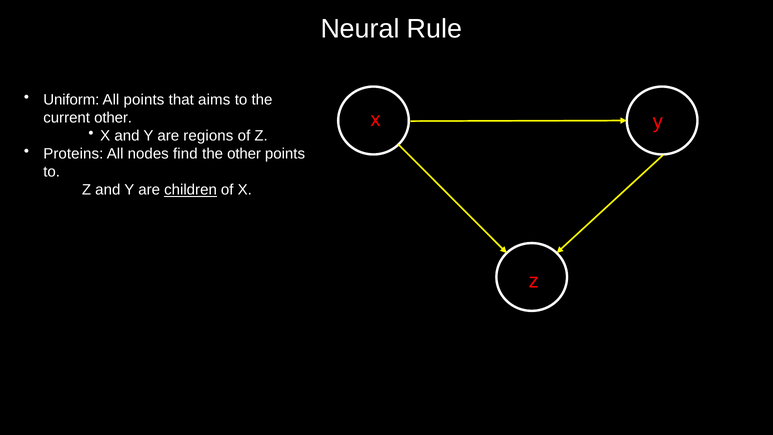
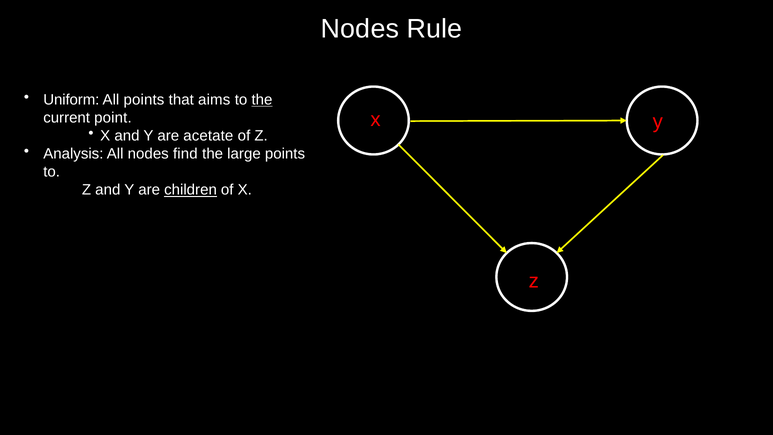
Neural at (360, 29): Neural -> Nodes
the at (262, 100) underline: none -> present
current other: other -> point
regions: regions -> acetate
Proteins: Proteins -> Analysis
the other: other -> large
